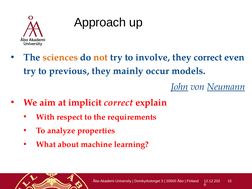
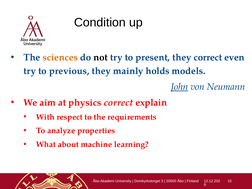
Approach: Approach -> Condition
not colour: orange -> black
involve: involve -> present
occur: occur -> holds
Neumann underline: present -> none
implicit: implicit -> physics
